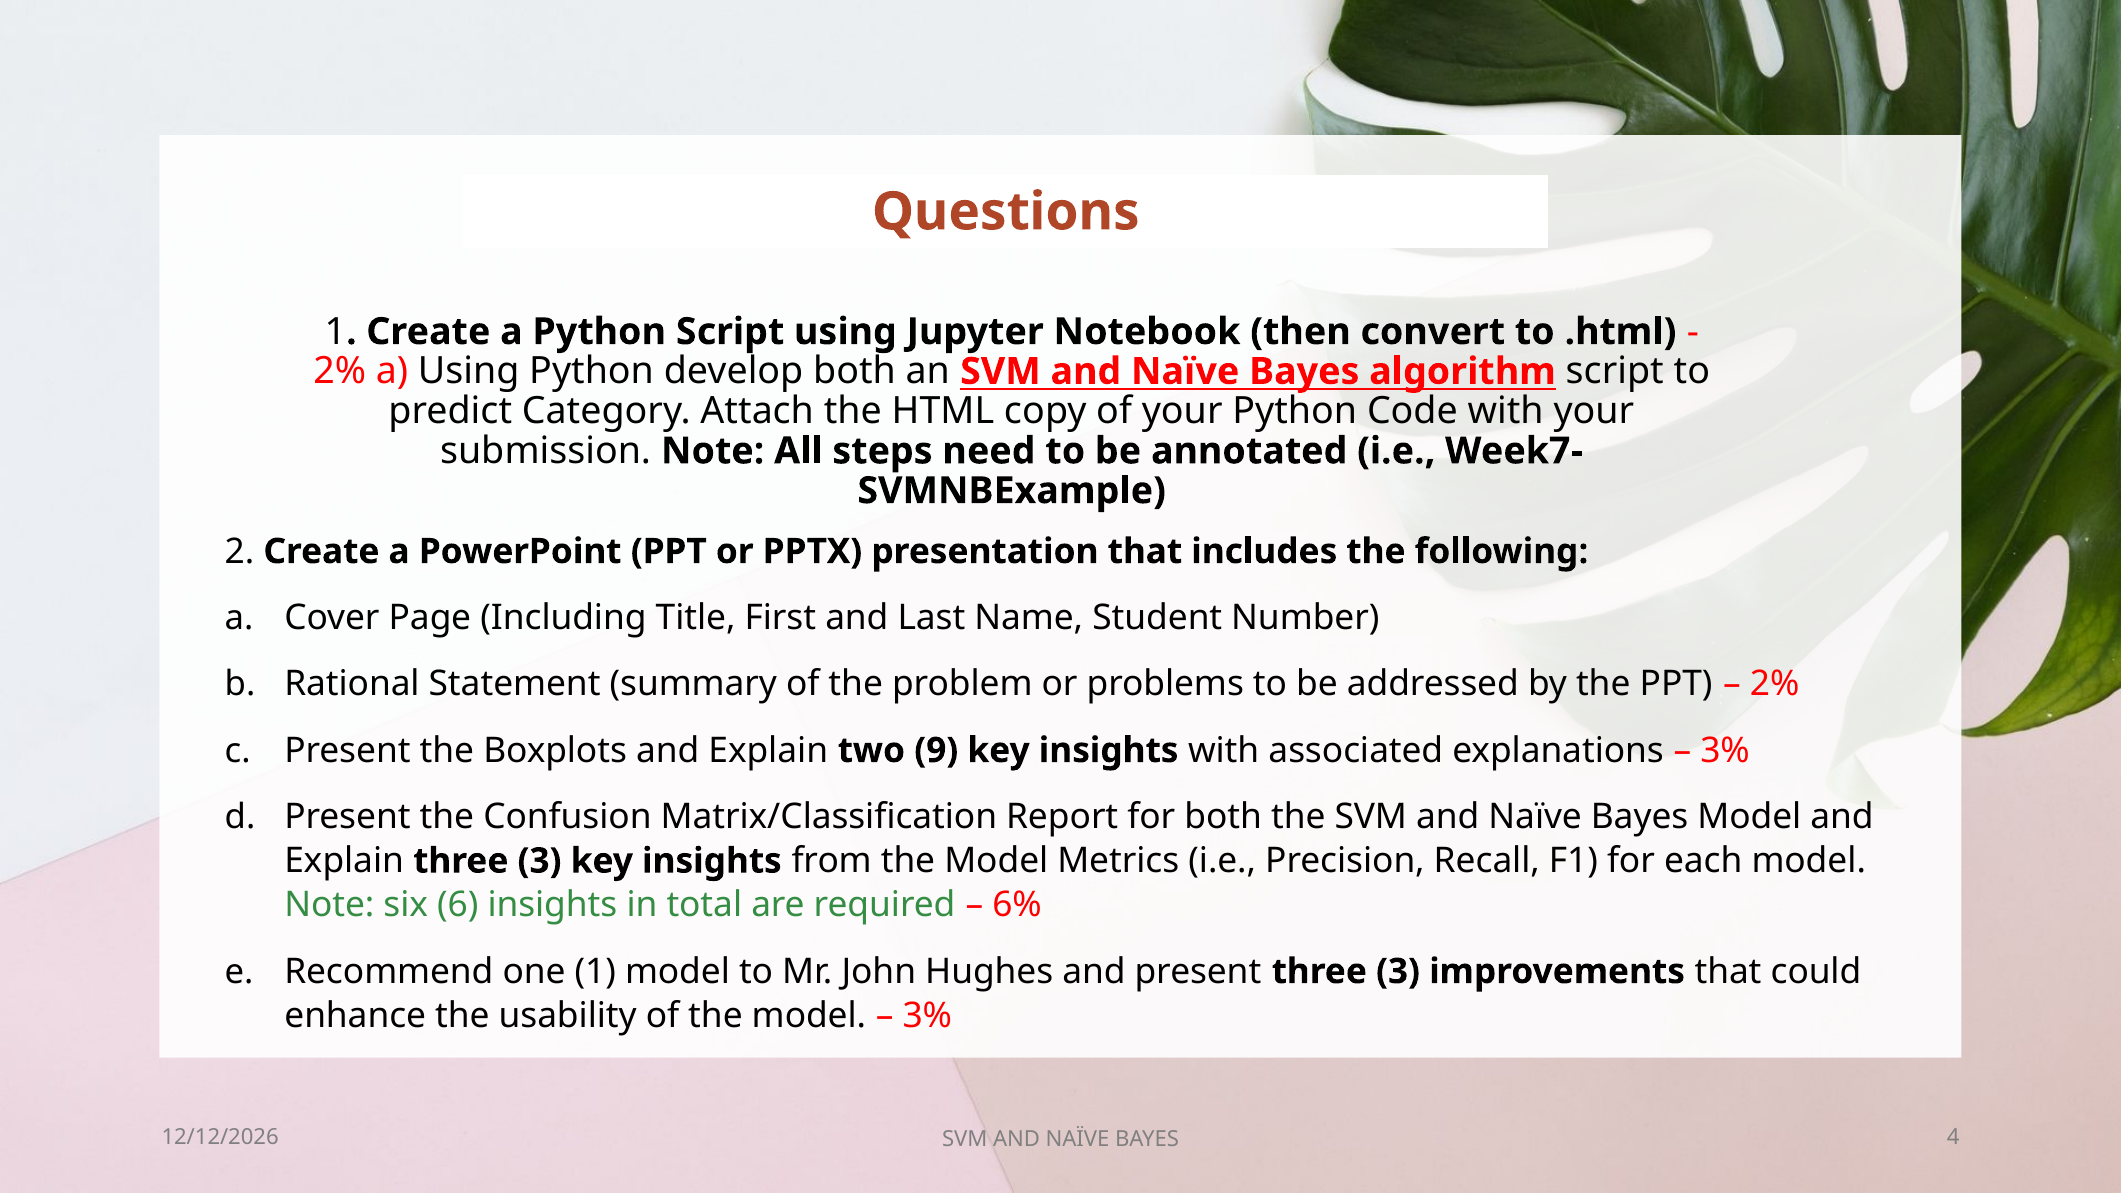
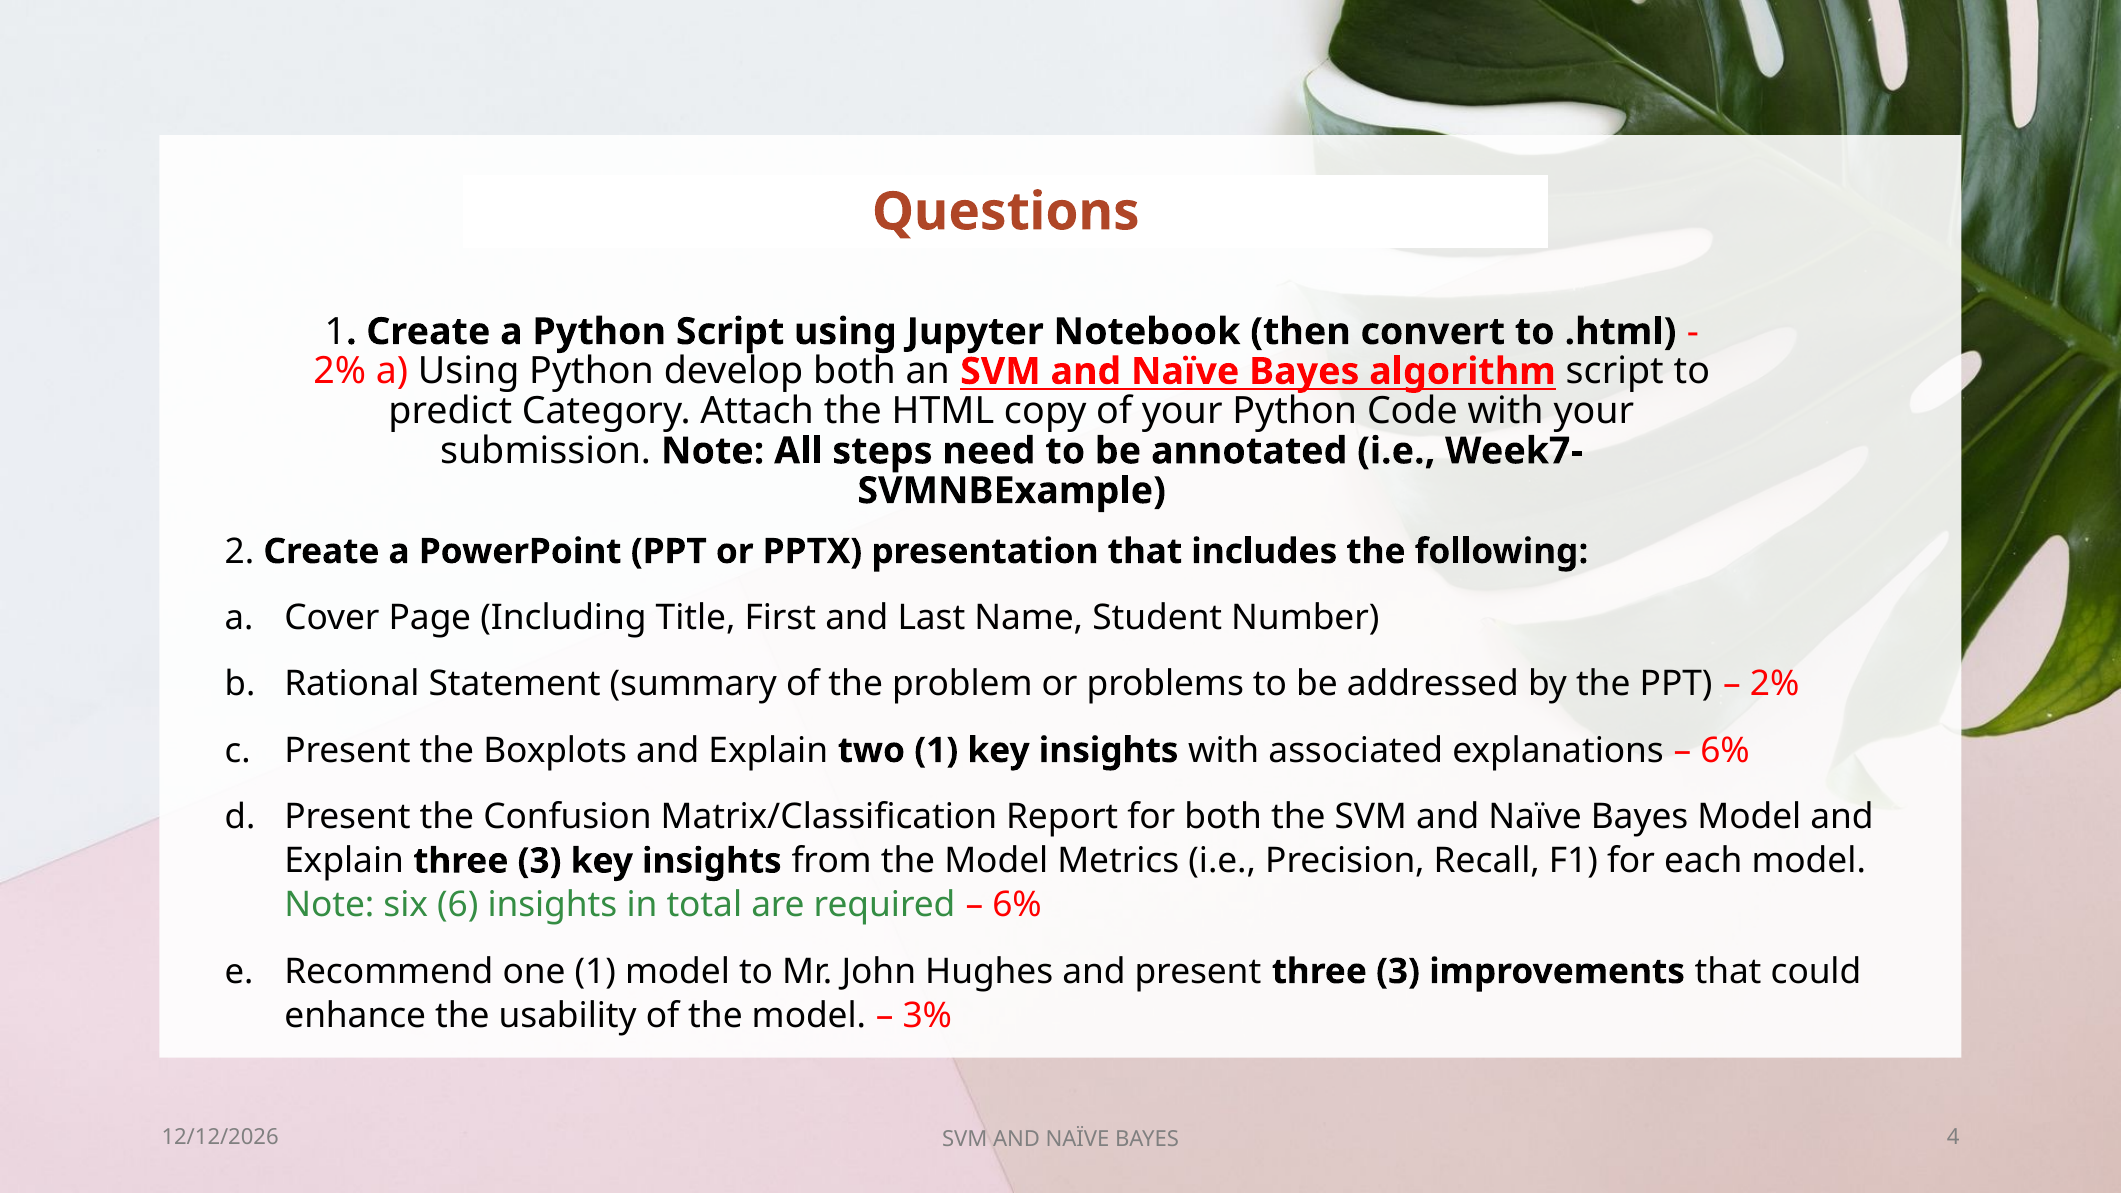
two 9: 9 -> 1
3% at (1725, 750): 3% -> 6%
